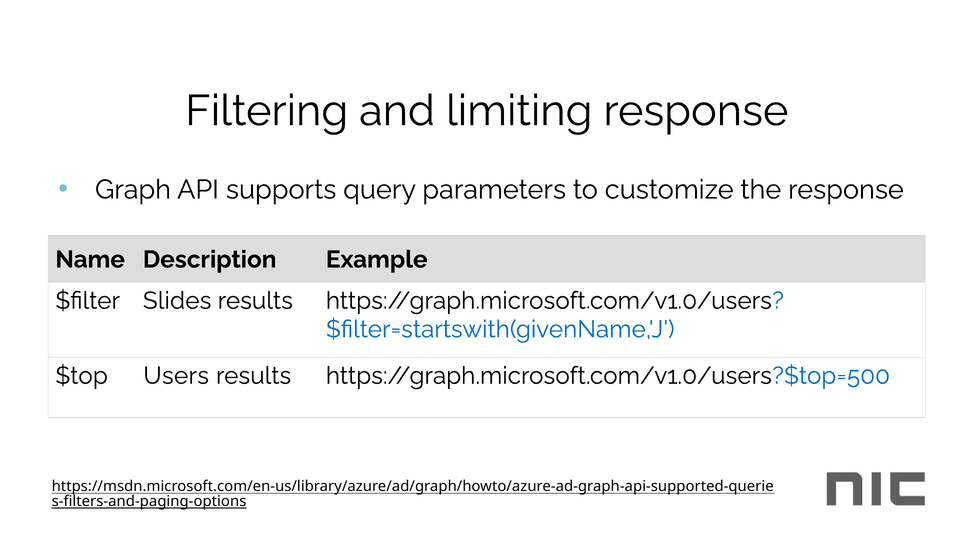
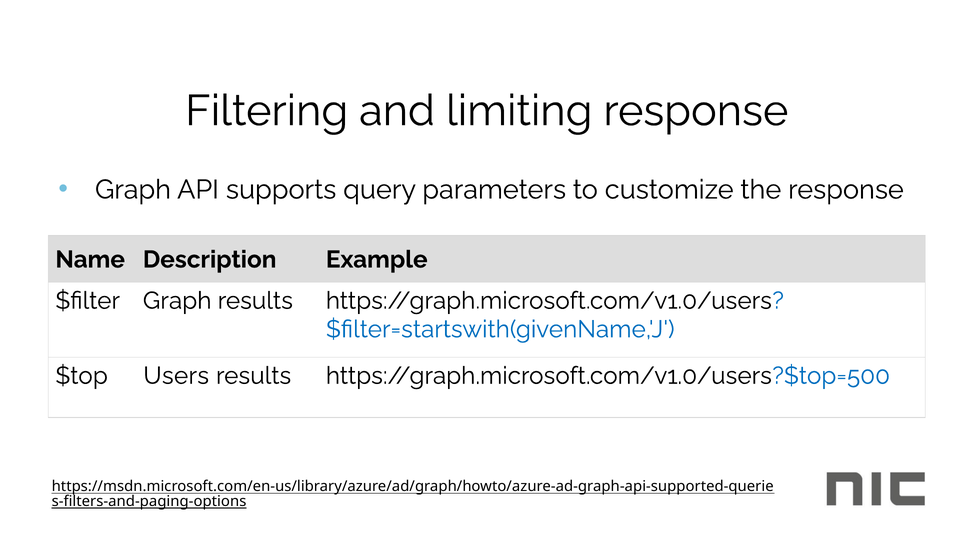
$filter Slides: Slides -> Graph
